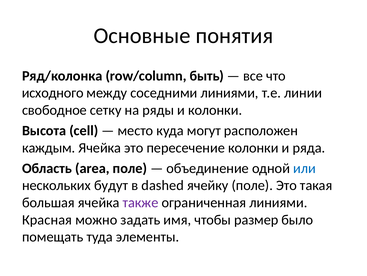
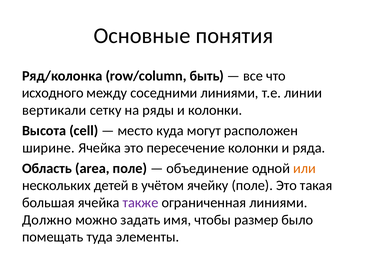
свободное: свободное -> вертикали
каждым: каждым -> ширине
или colour: blue -> orange
будут: будут -> детей
dashed: dashed -> учётом
Красная: Красная -> Должно
